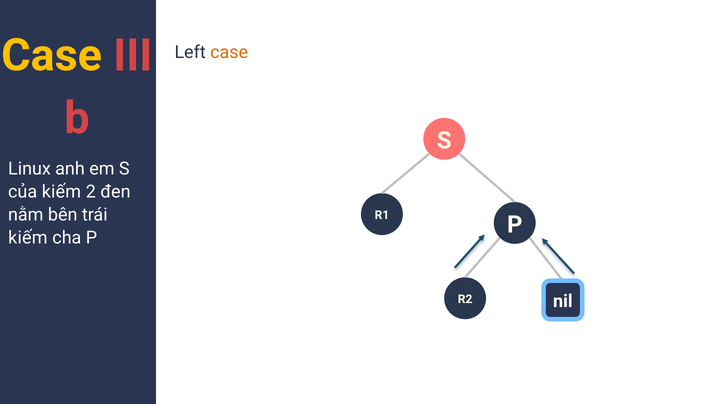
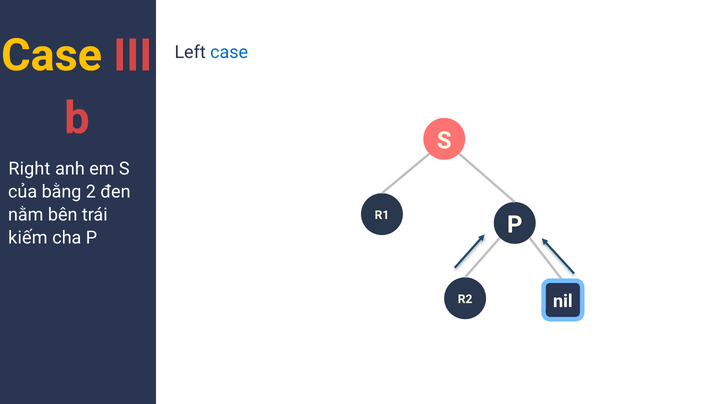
case at (229, 52) colour: orange -> blue
Linux: Linux -> Right
của kiếm: kiếm -> bằng
